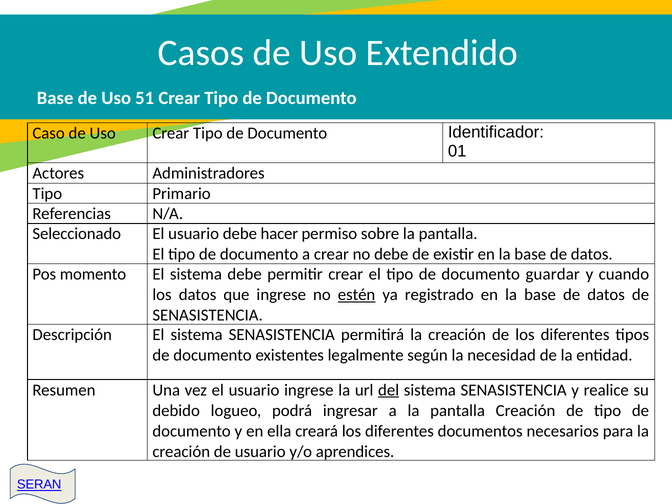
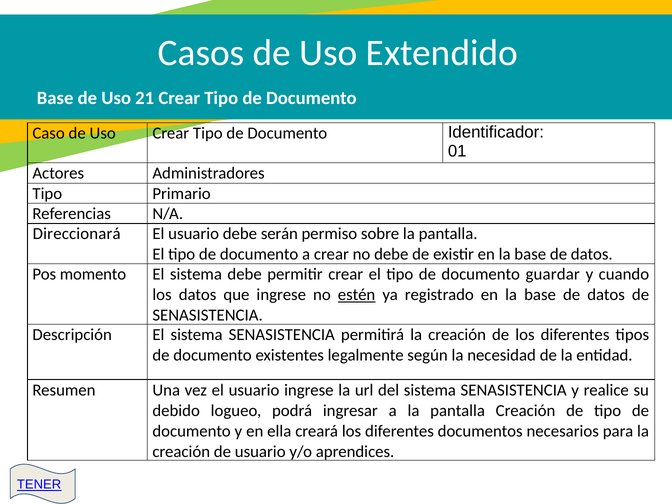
51: 51 -> 21
Seleccionado: Seleccionado -> Direccionará
hacer: hacer -> serán
del underline: present -> none
SERAN: SERAN -> TENER
